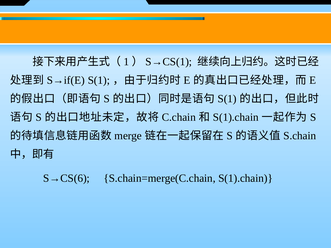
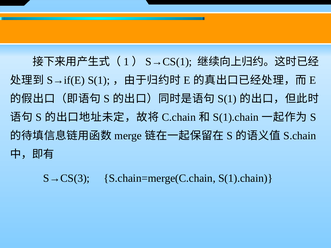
S→CS(6: S→CS(6 -> S→CS(3
